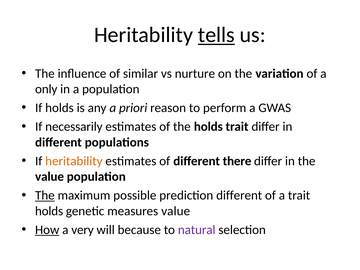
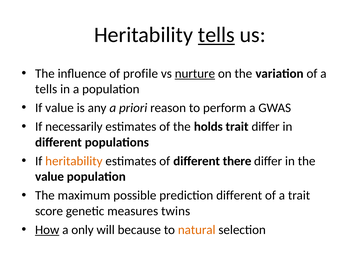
similar: similar -> profile
nurture underline: none -> present
only at (46, 89): only -> tells
If holds: holds -> value
The at (45, 195) underline: present -> none
holds at (49, 211): holds -> score
measures value: value -> twins
very: very -> only
natural colour: purple -> orange
